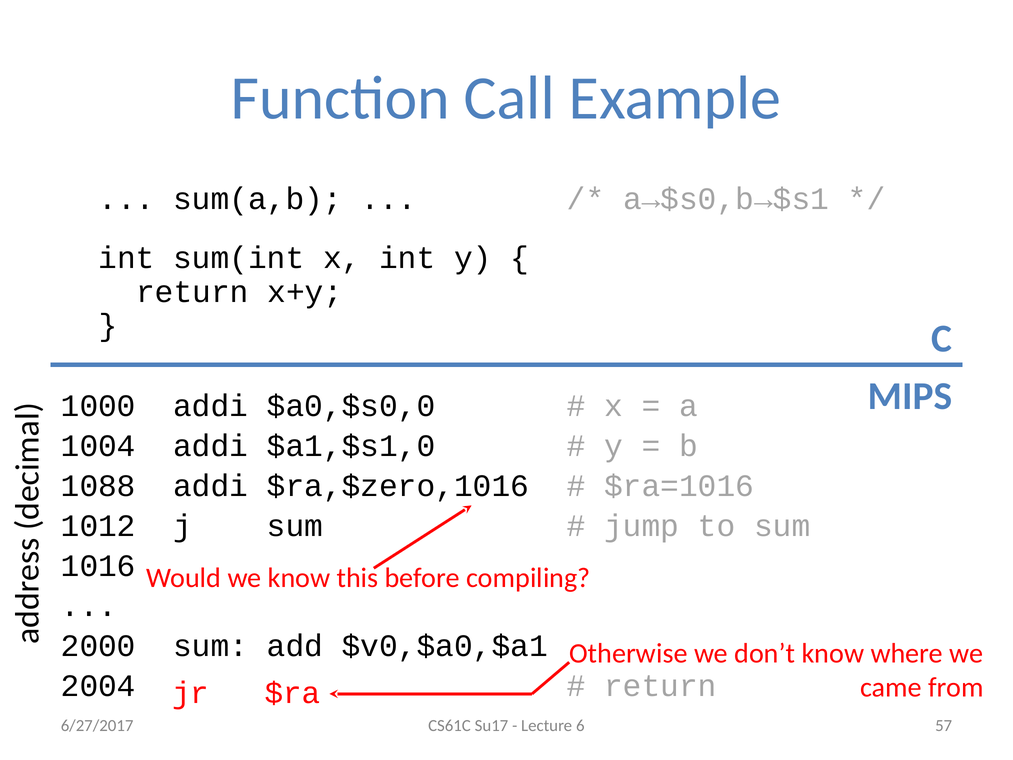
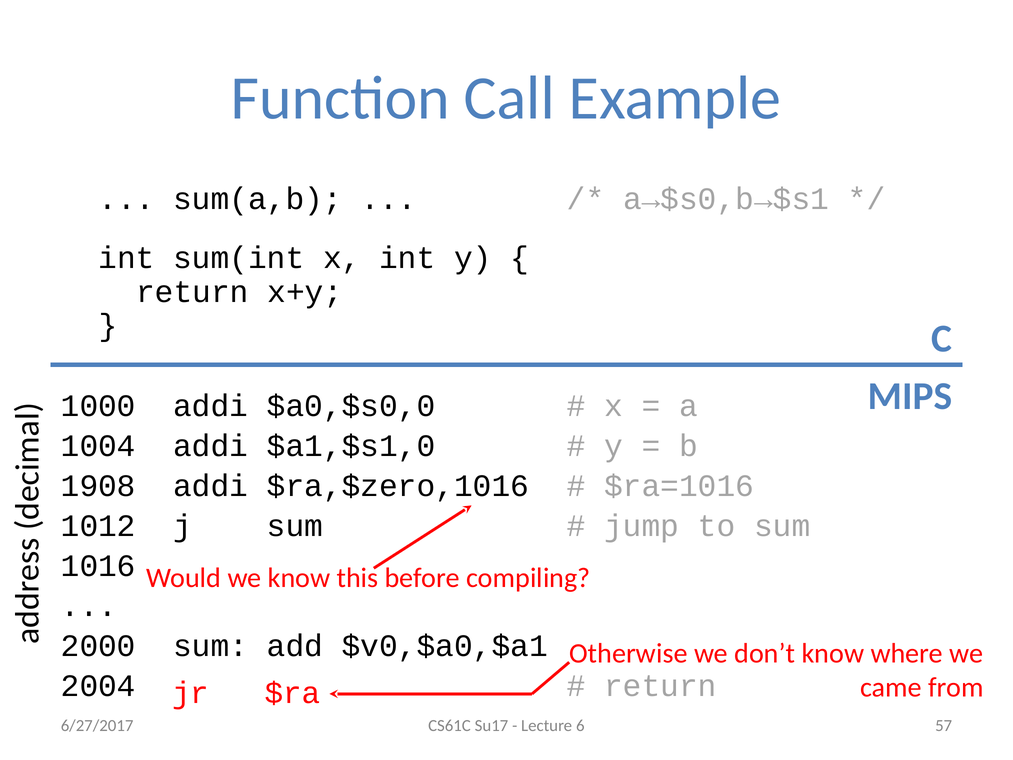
1088: 1088 -> 1908
